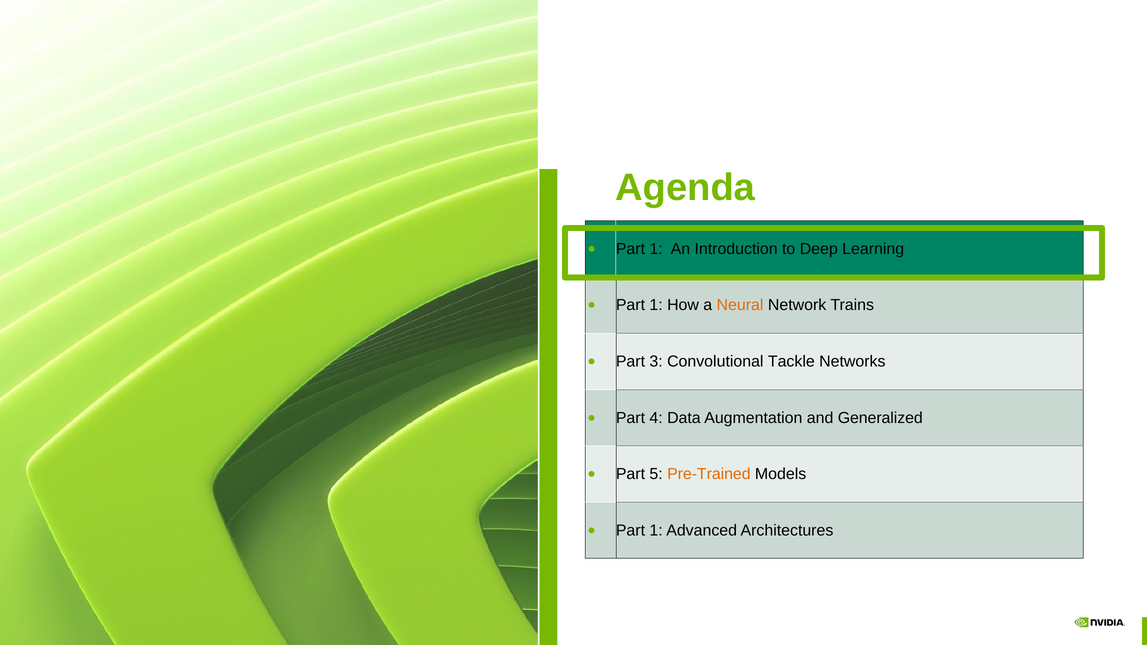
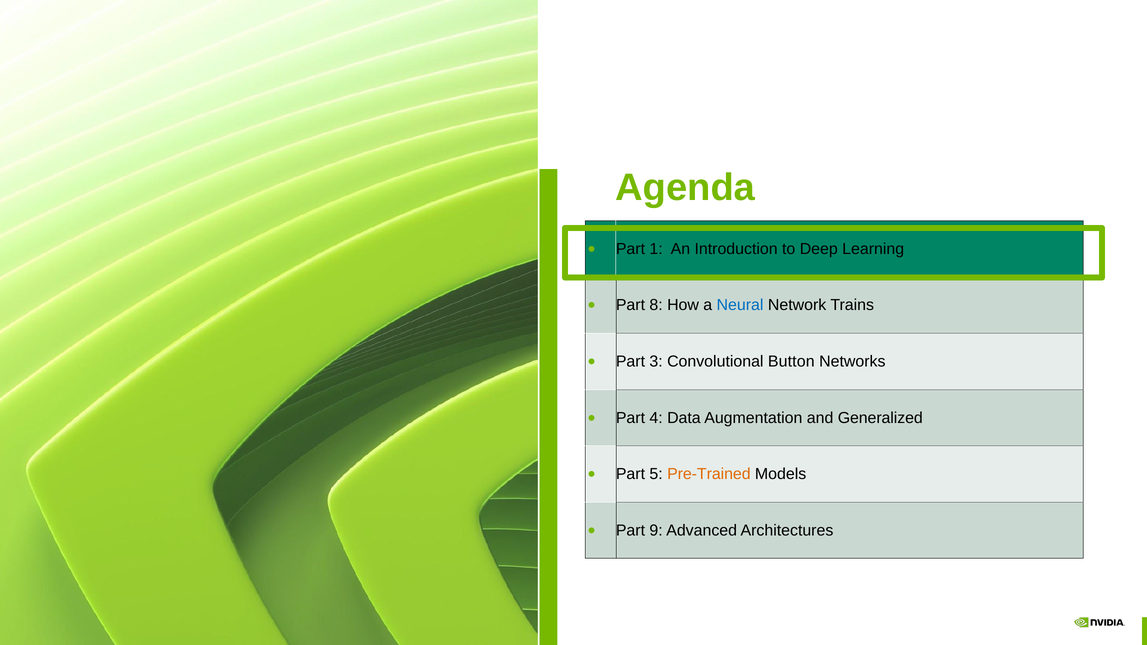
1 at (656, 305): 1 -> 8
Neural colour: orange -> blue
Tackle: Tackle -> Button
1 at (656, 531): 1 -> 9
